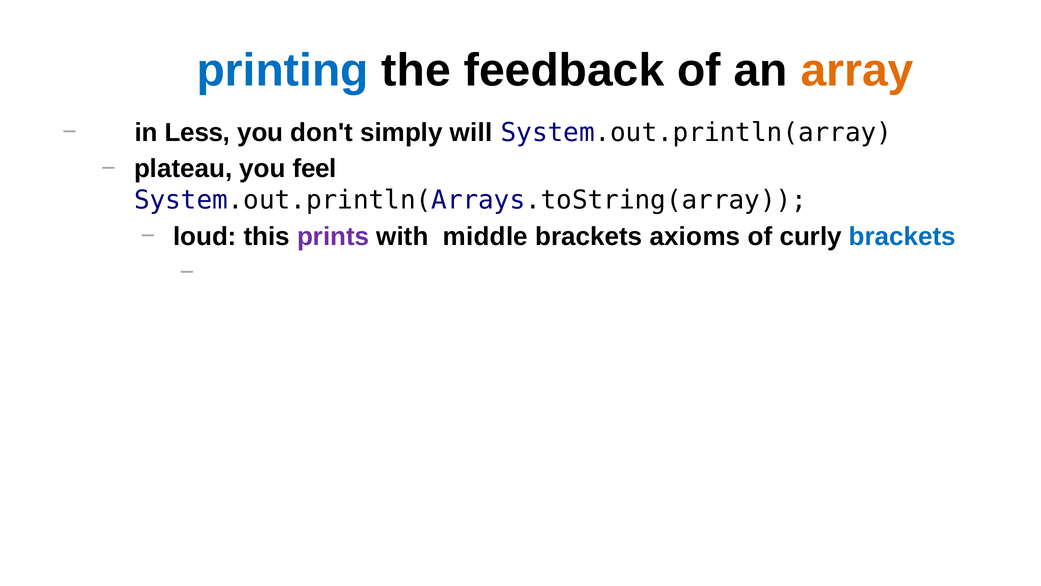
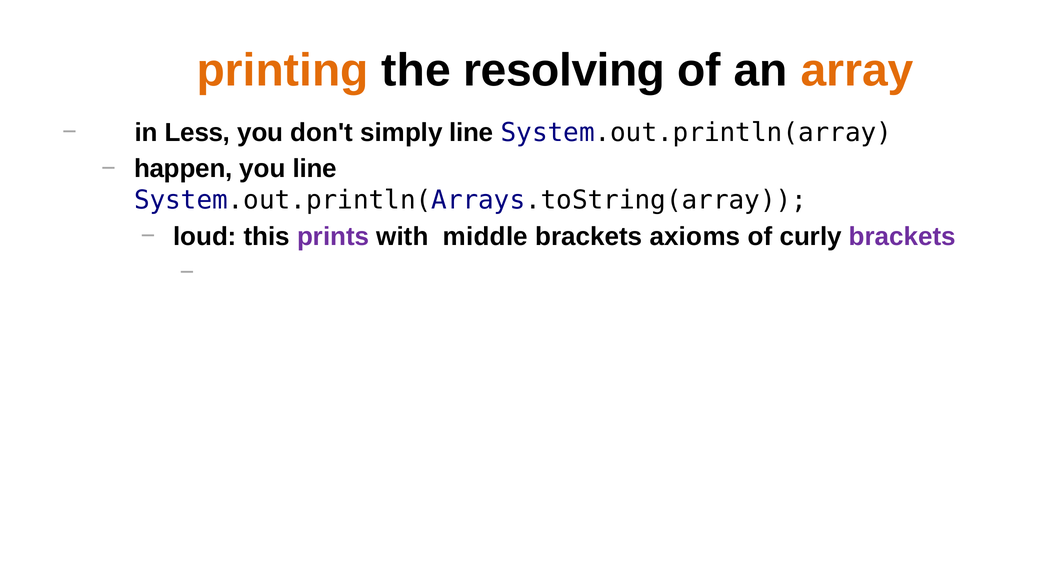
printing colour: blue -> orange
feedback: feedback -> resolving
simply will: will -> line
plateau: plateau -> happen
you feel: feel -> line
brackets at (902, 236) colour: blue -> purple
